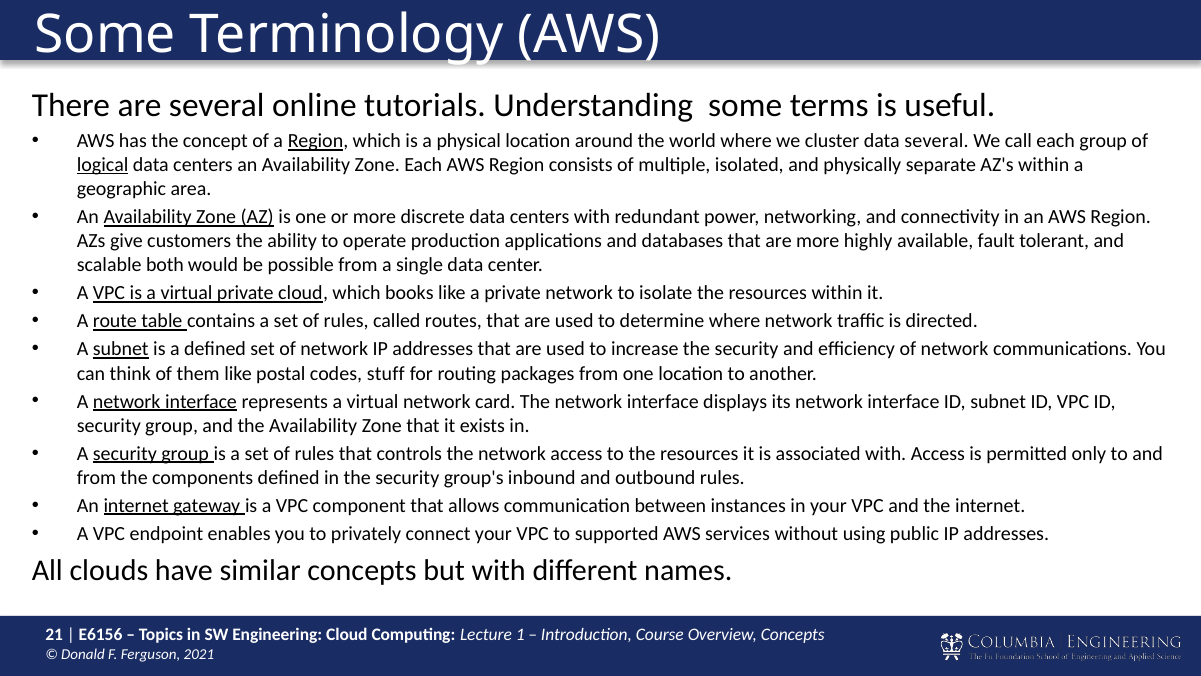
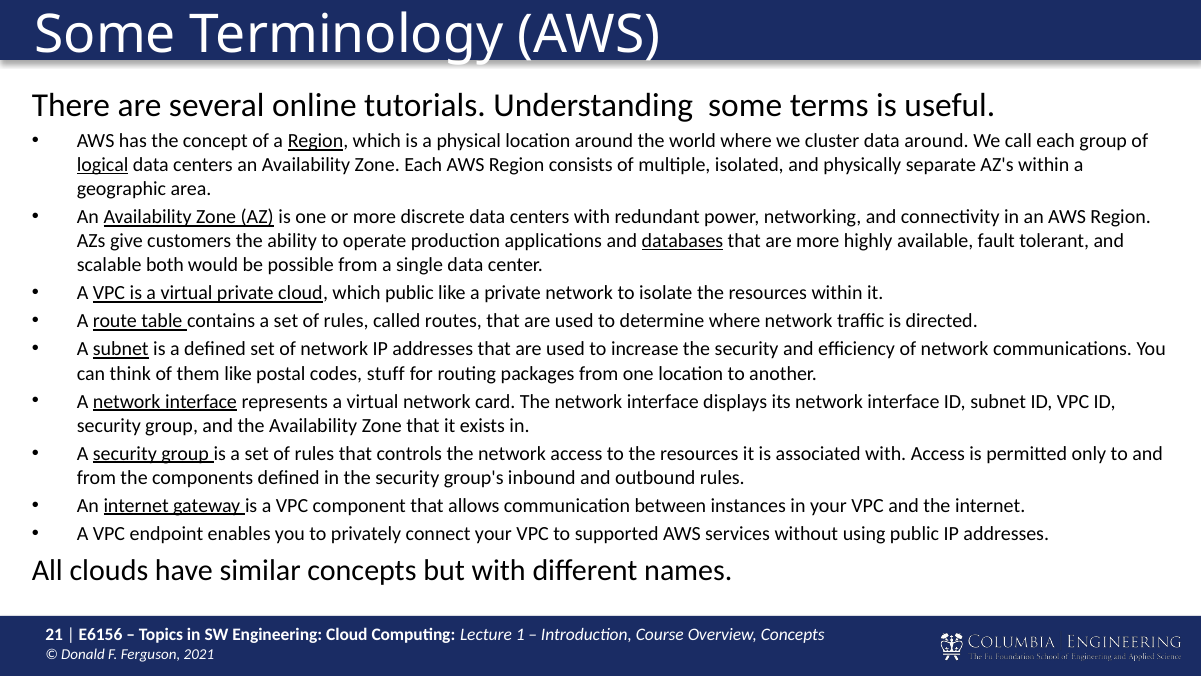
data several: several -> around
databases underline: none -> present
which books: books -> public
